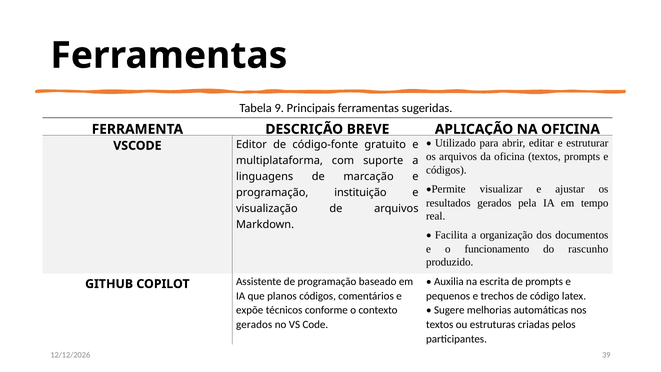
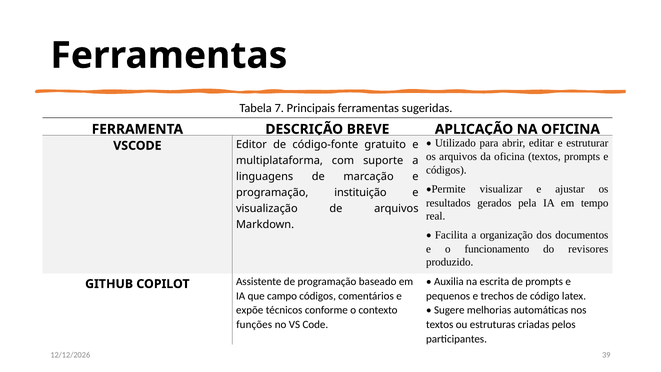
9: 9 -> 7
rascunho: rascunho -> revisores
planos: planos -> campo
gerados at (254, 325): gerados -> funções
